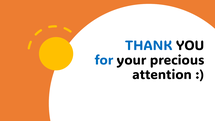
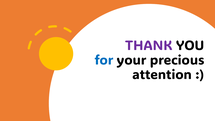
THANK colour: blue -> purple
